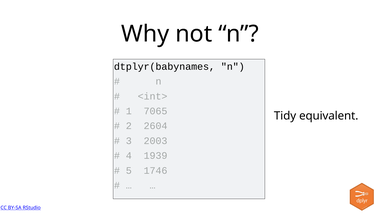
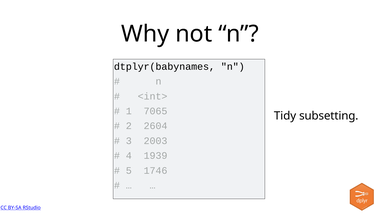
equivalent: equivalent -> subsetting
